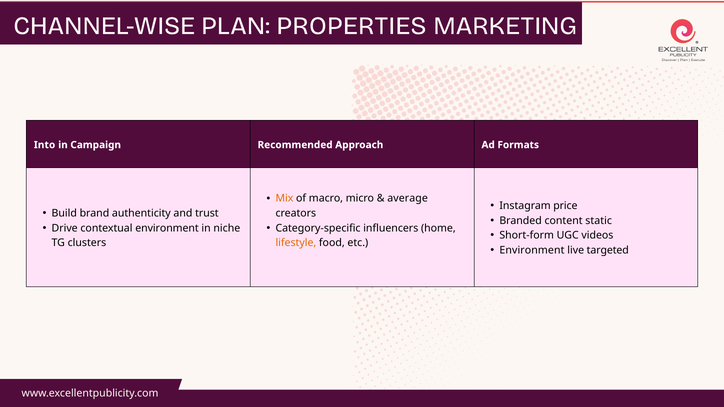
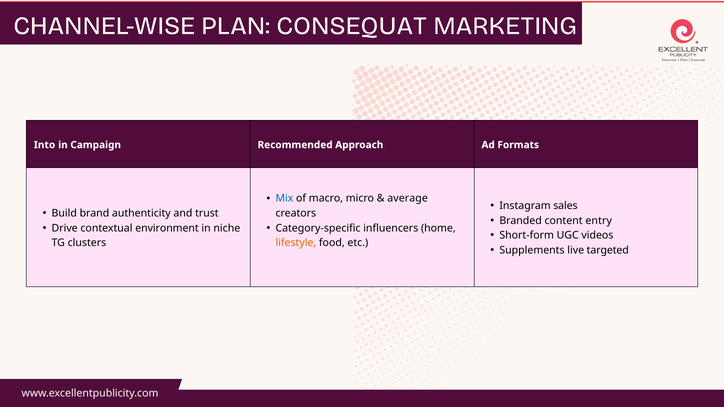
PROPERTIES: PROPERTIES -> CONSEQUAT
Mix colour: orange -> blue
price: price -> sales
static: static -> entry
Environment at (532, 250): Environment -> Supplements
